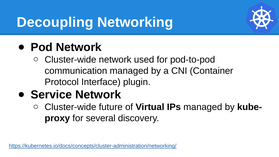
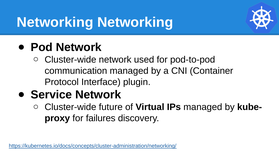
Decoupling at (55, 22): Decoupling -> Networking
several: several -> failures
